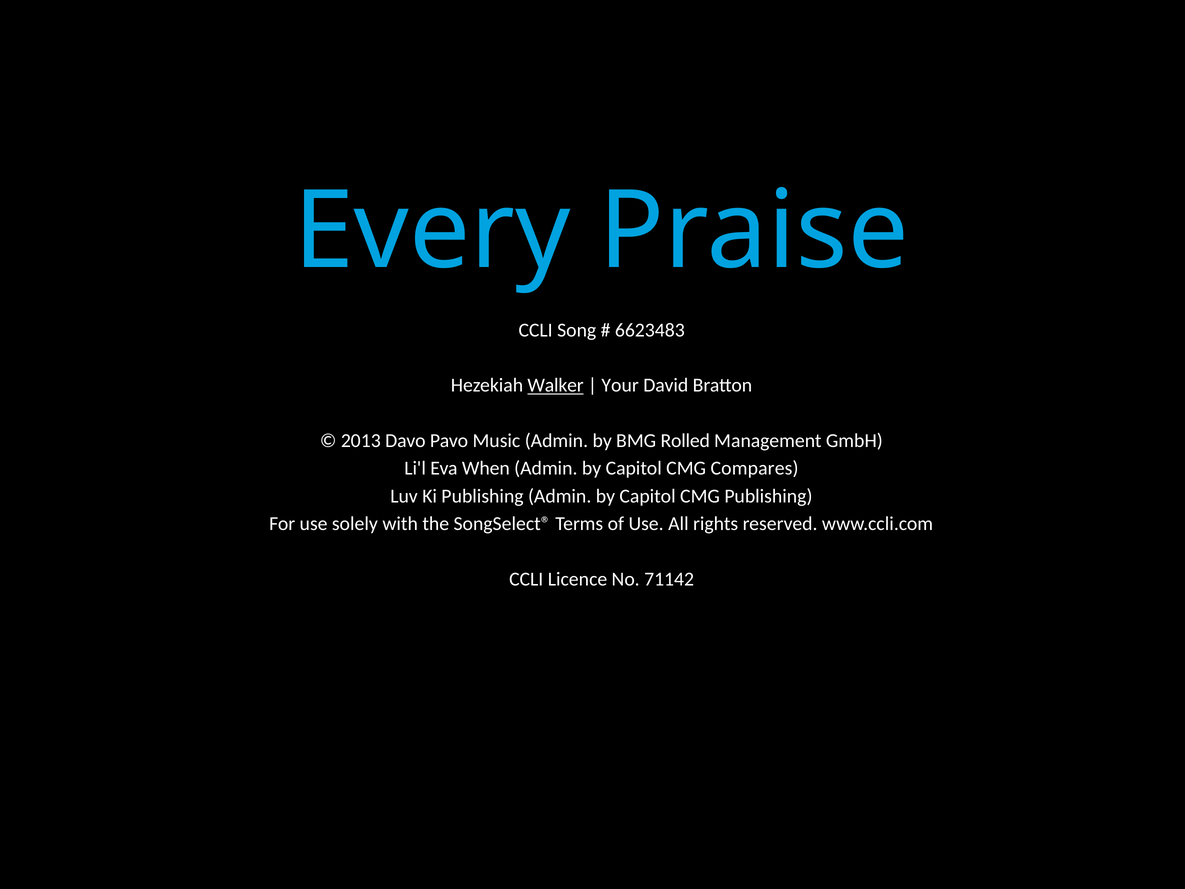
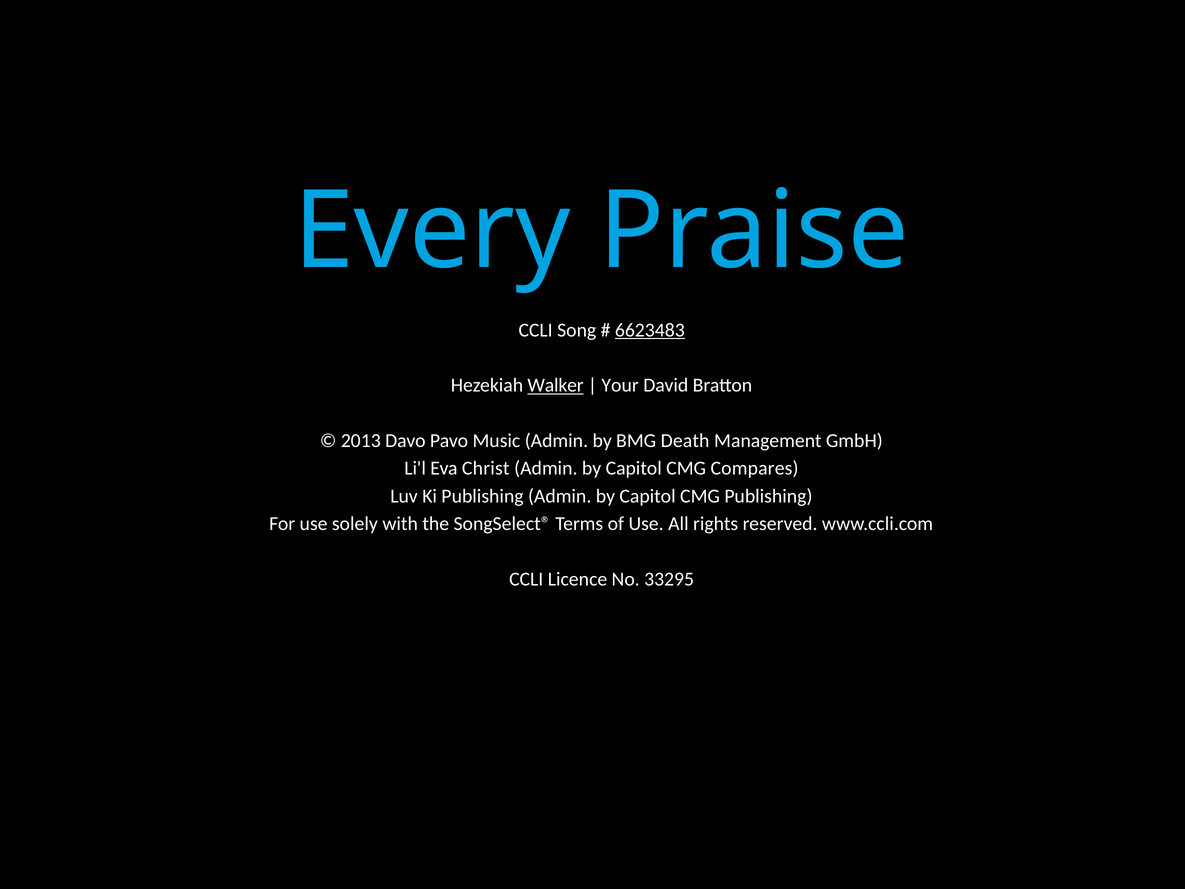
6623483 underline: none -> present
Rolled: Rolled -> Death
When: When -> Christ
71142: 71142 -> 33295
